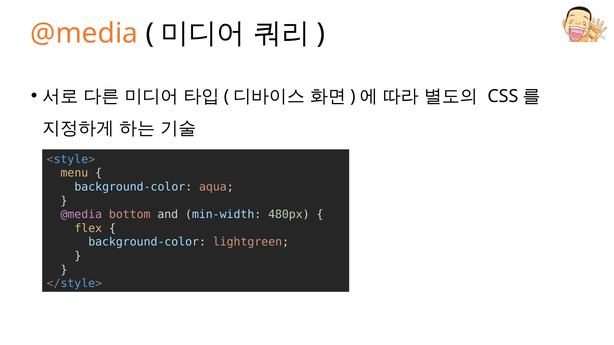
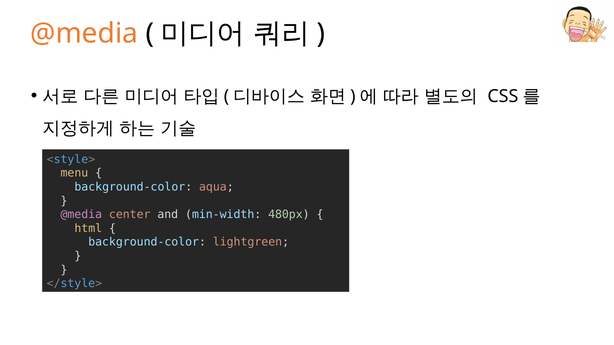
bottom: bottom -> center
flex: flex -> html
